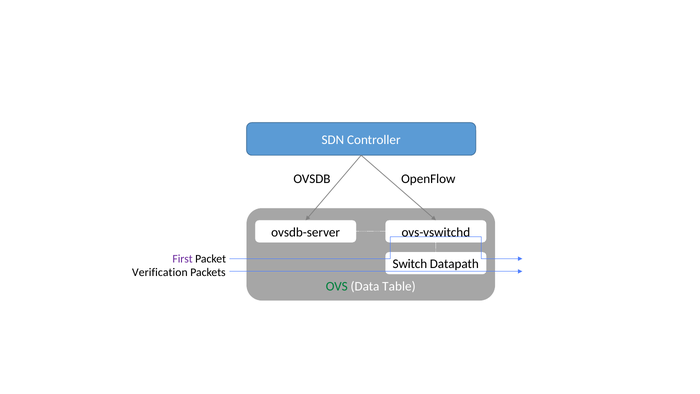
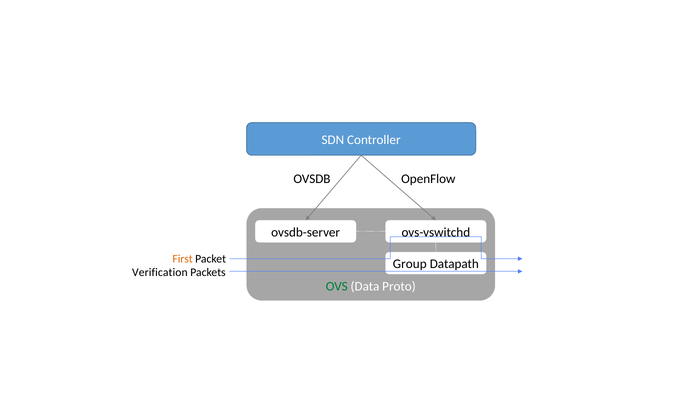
First colour: purple -> orange
Switch: Switch -> Group
Table: Table -> Proto
